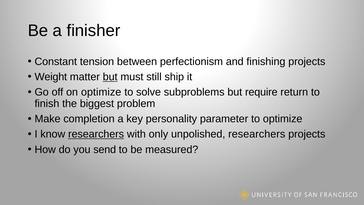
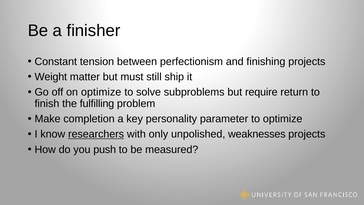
but at (110, 77) underline: present -> none
biggest: biggest -> fulfilling
unpolished researchers: researchers -> weaknesses
send: send -> push
